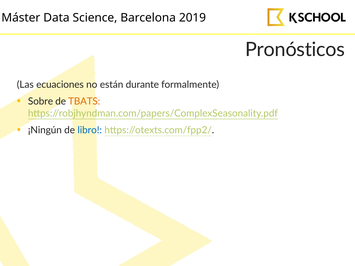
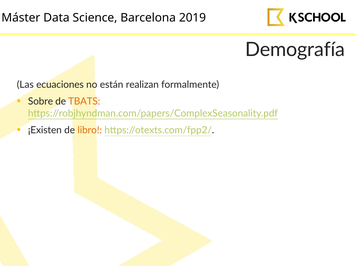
Pronósticos: Pronósticos -> Demografía
durante: durante -> realizan
¡Ningún: ¡Ningún -> ¡Existen
libro colour: blue -> orange
